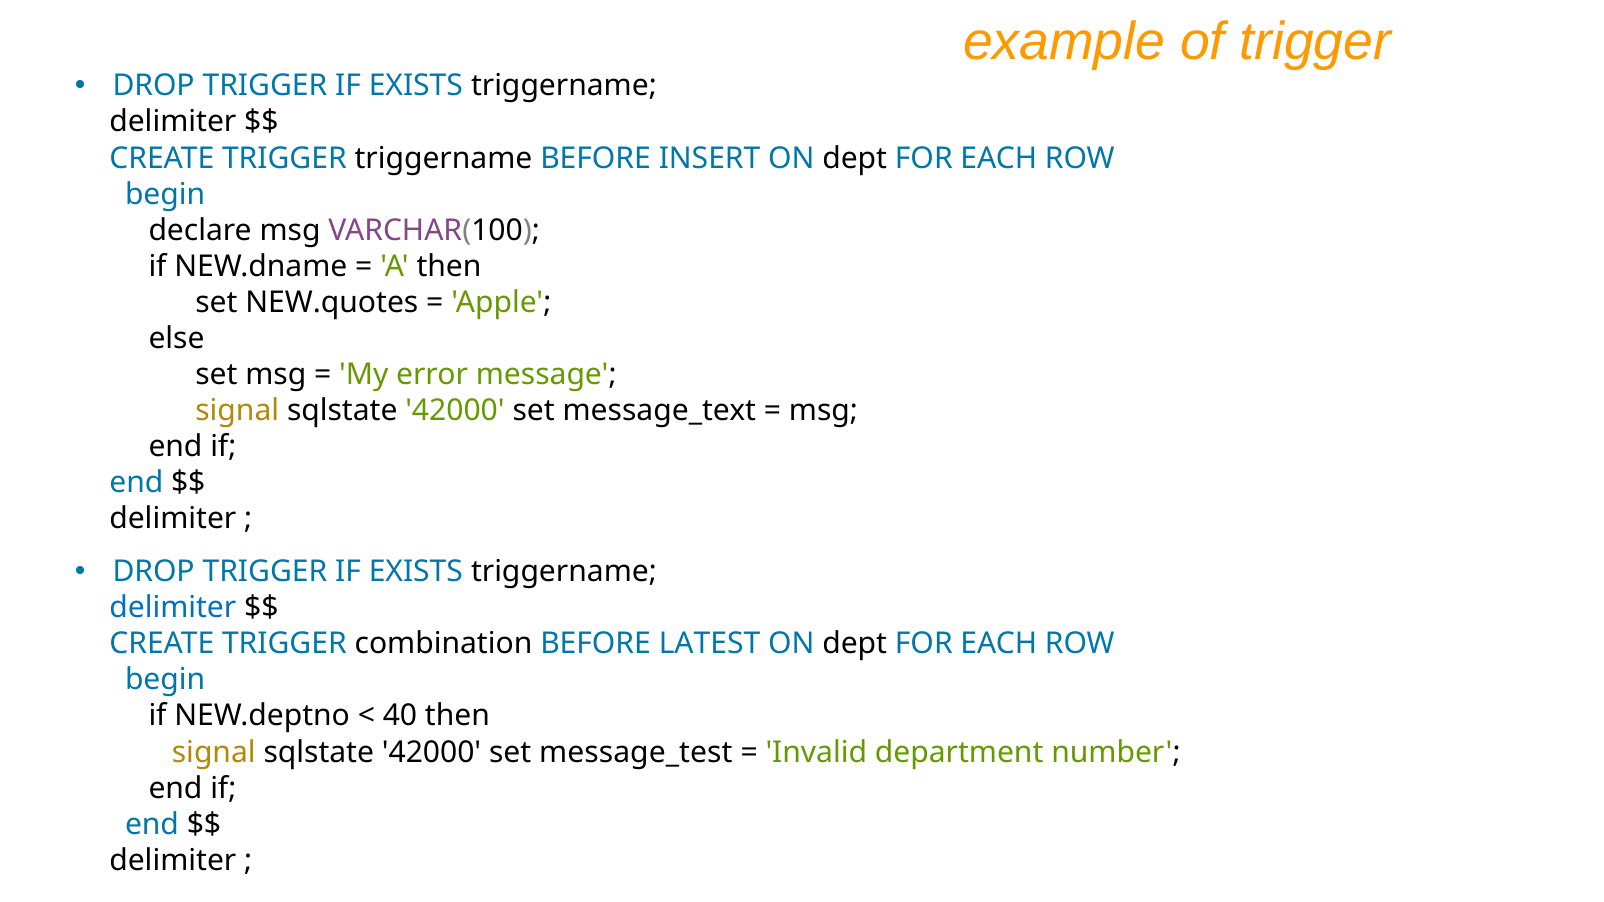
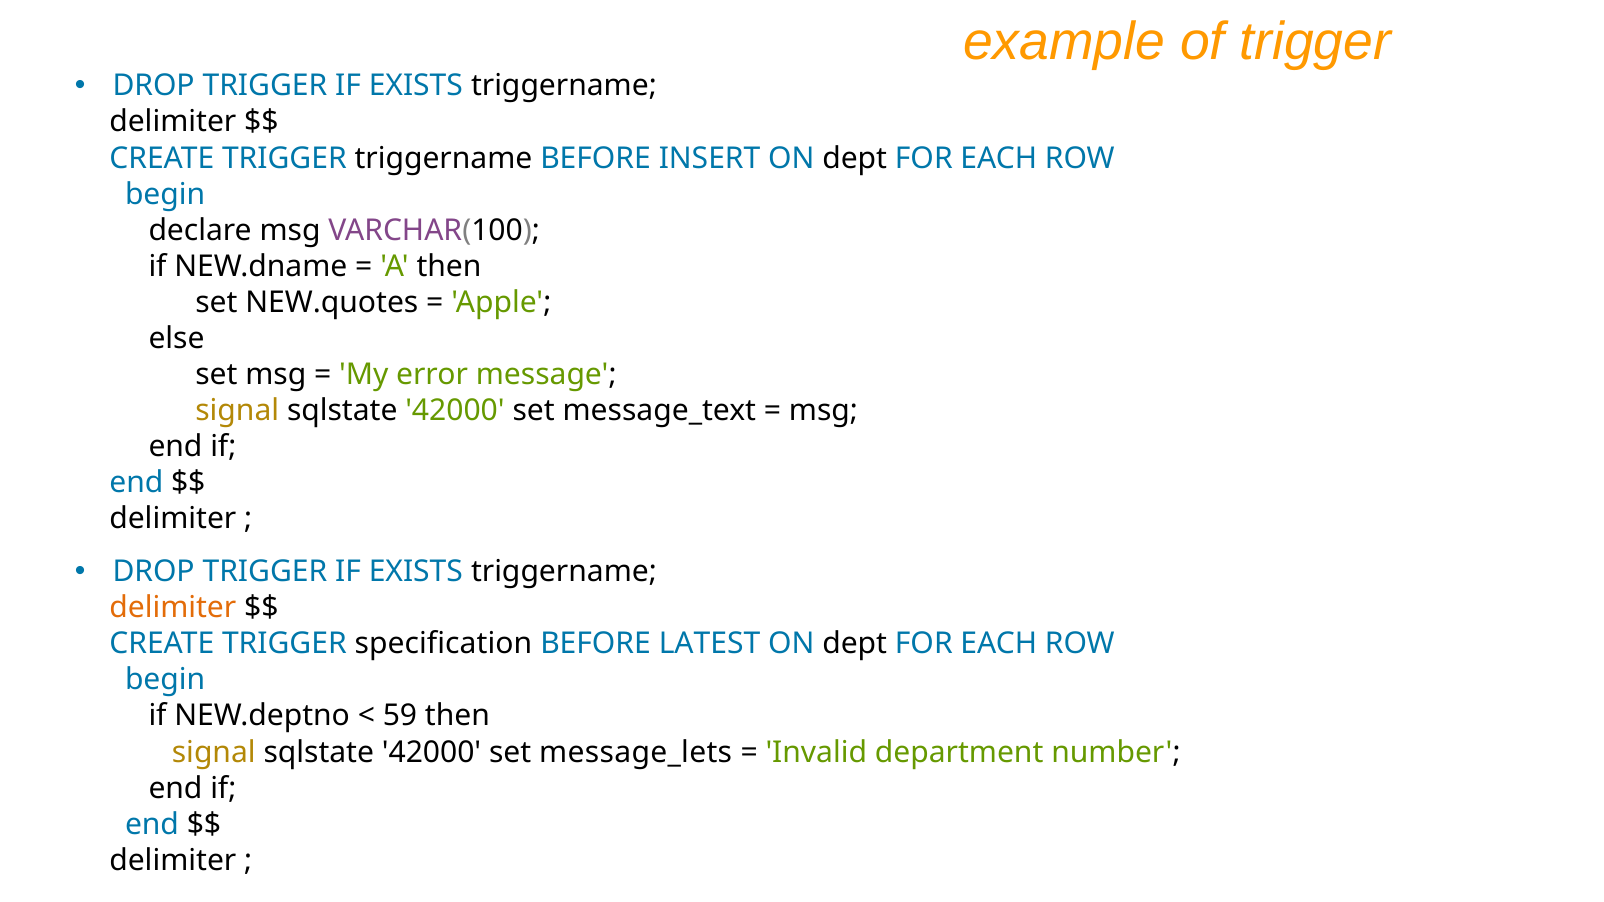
delimiter at (173, 608) colour: blue -> orange
combination: combination -> specification
40: 40 -> 59
message_test: message_test -> message_lets
